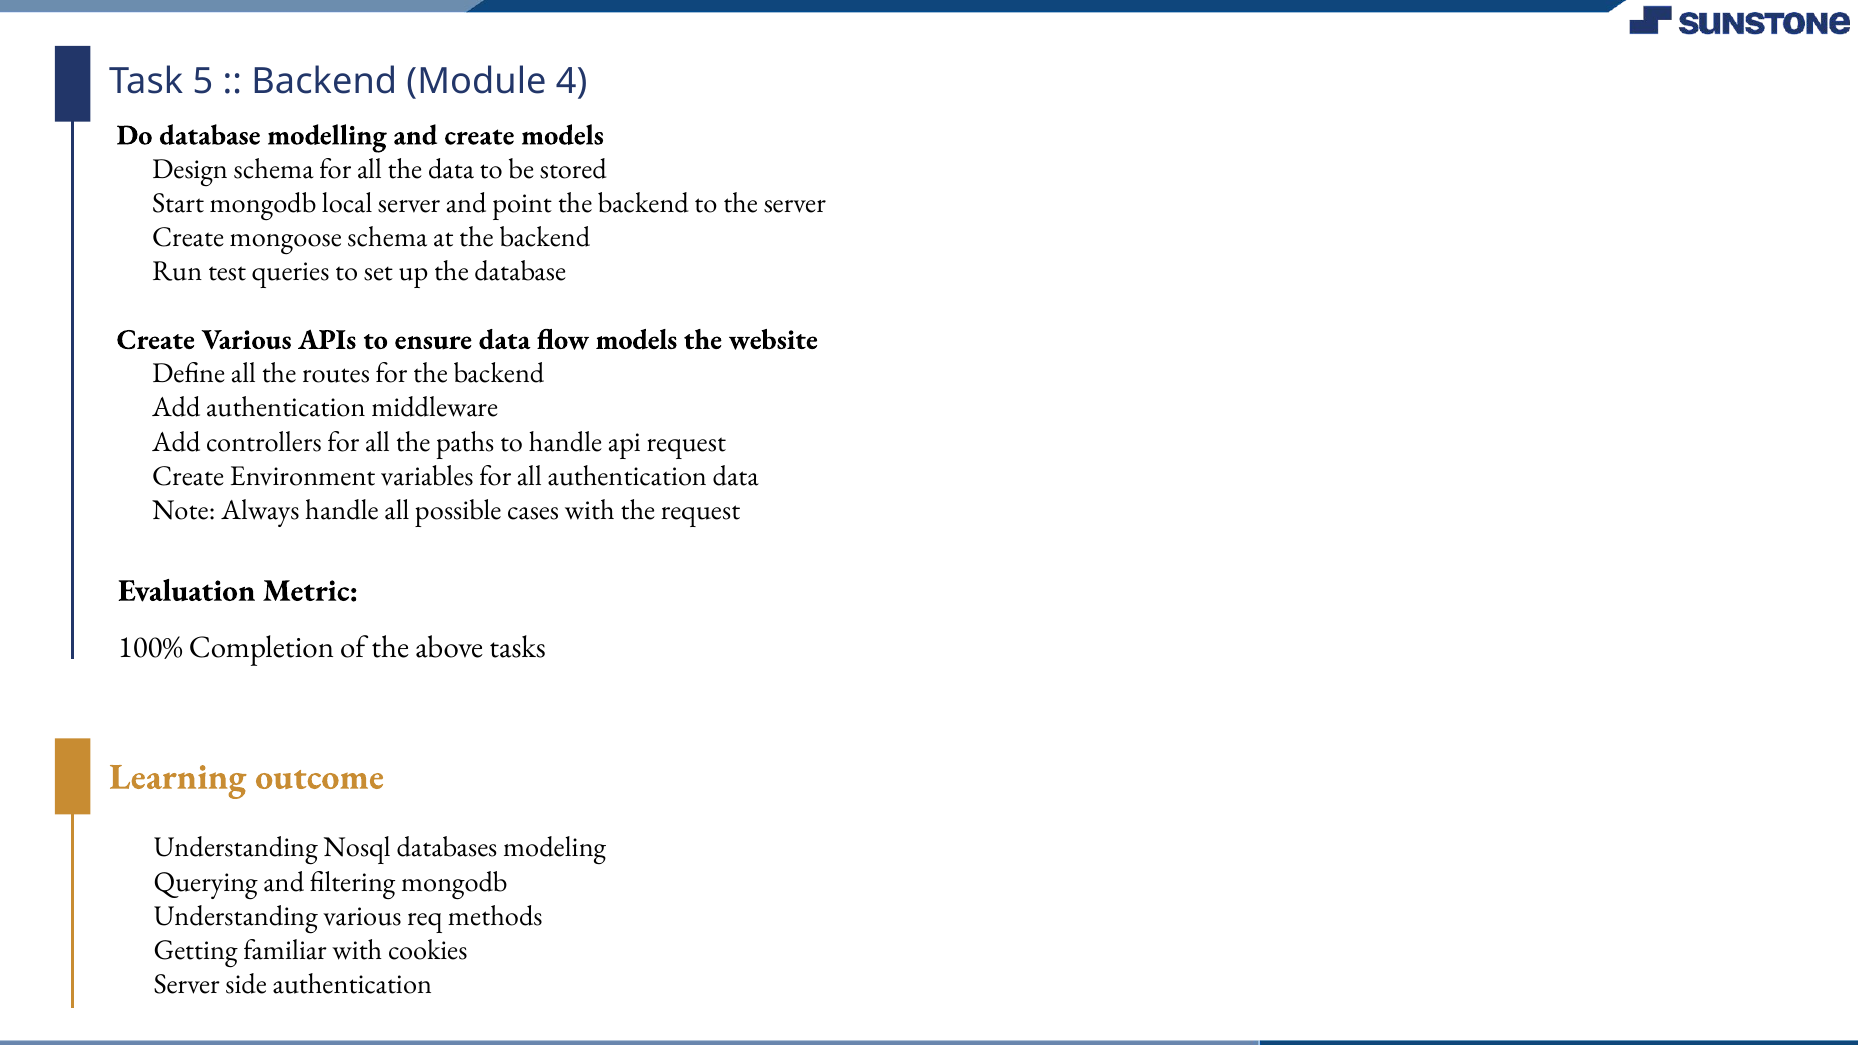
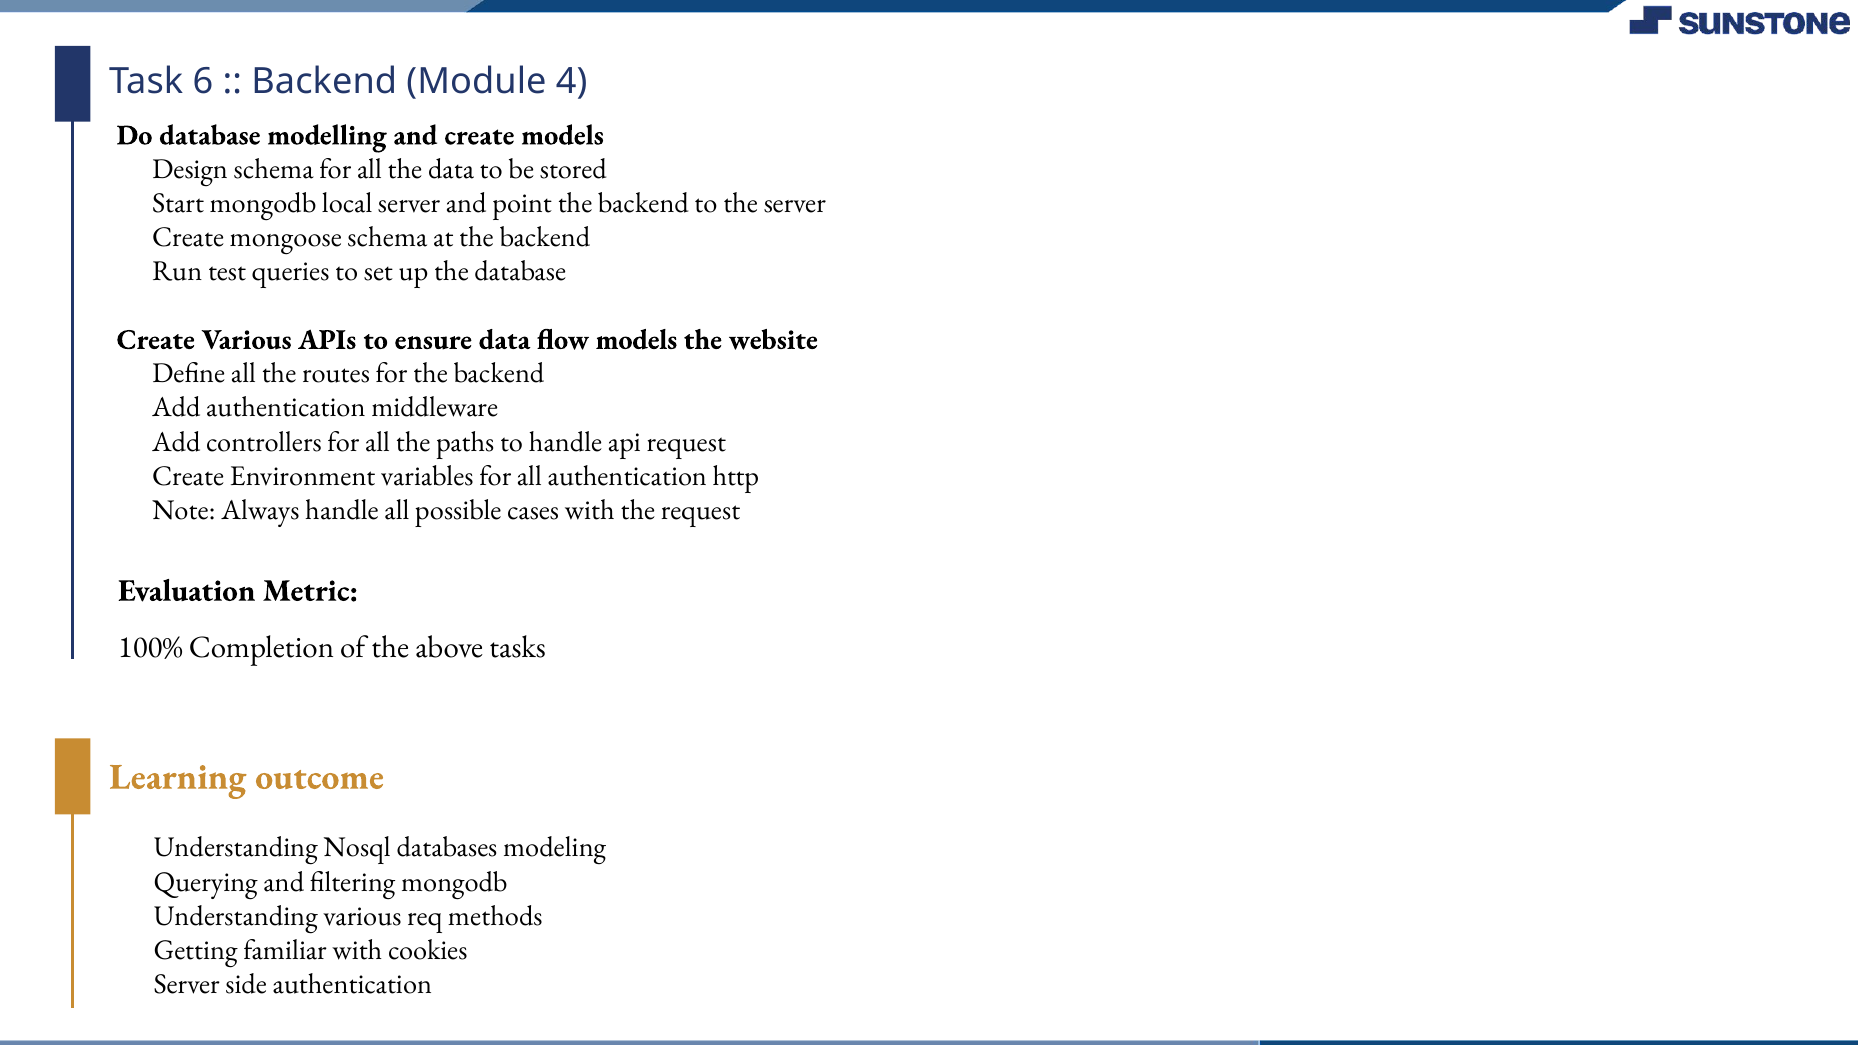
5: 5 -> 6
authentication data: data -> http
